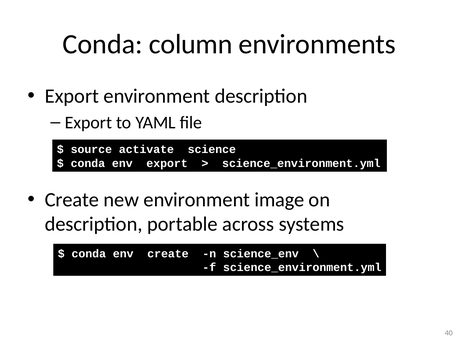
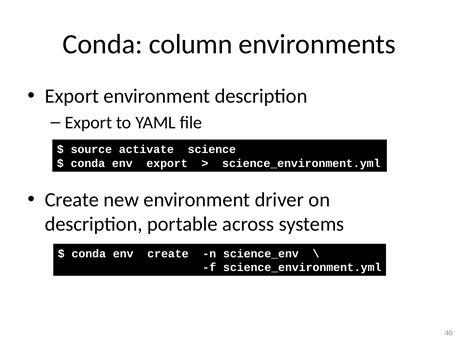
image: image -> driver
